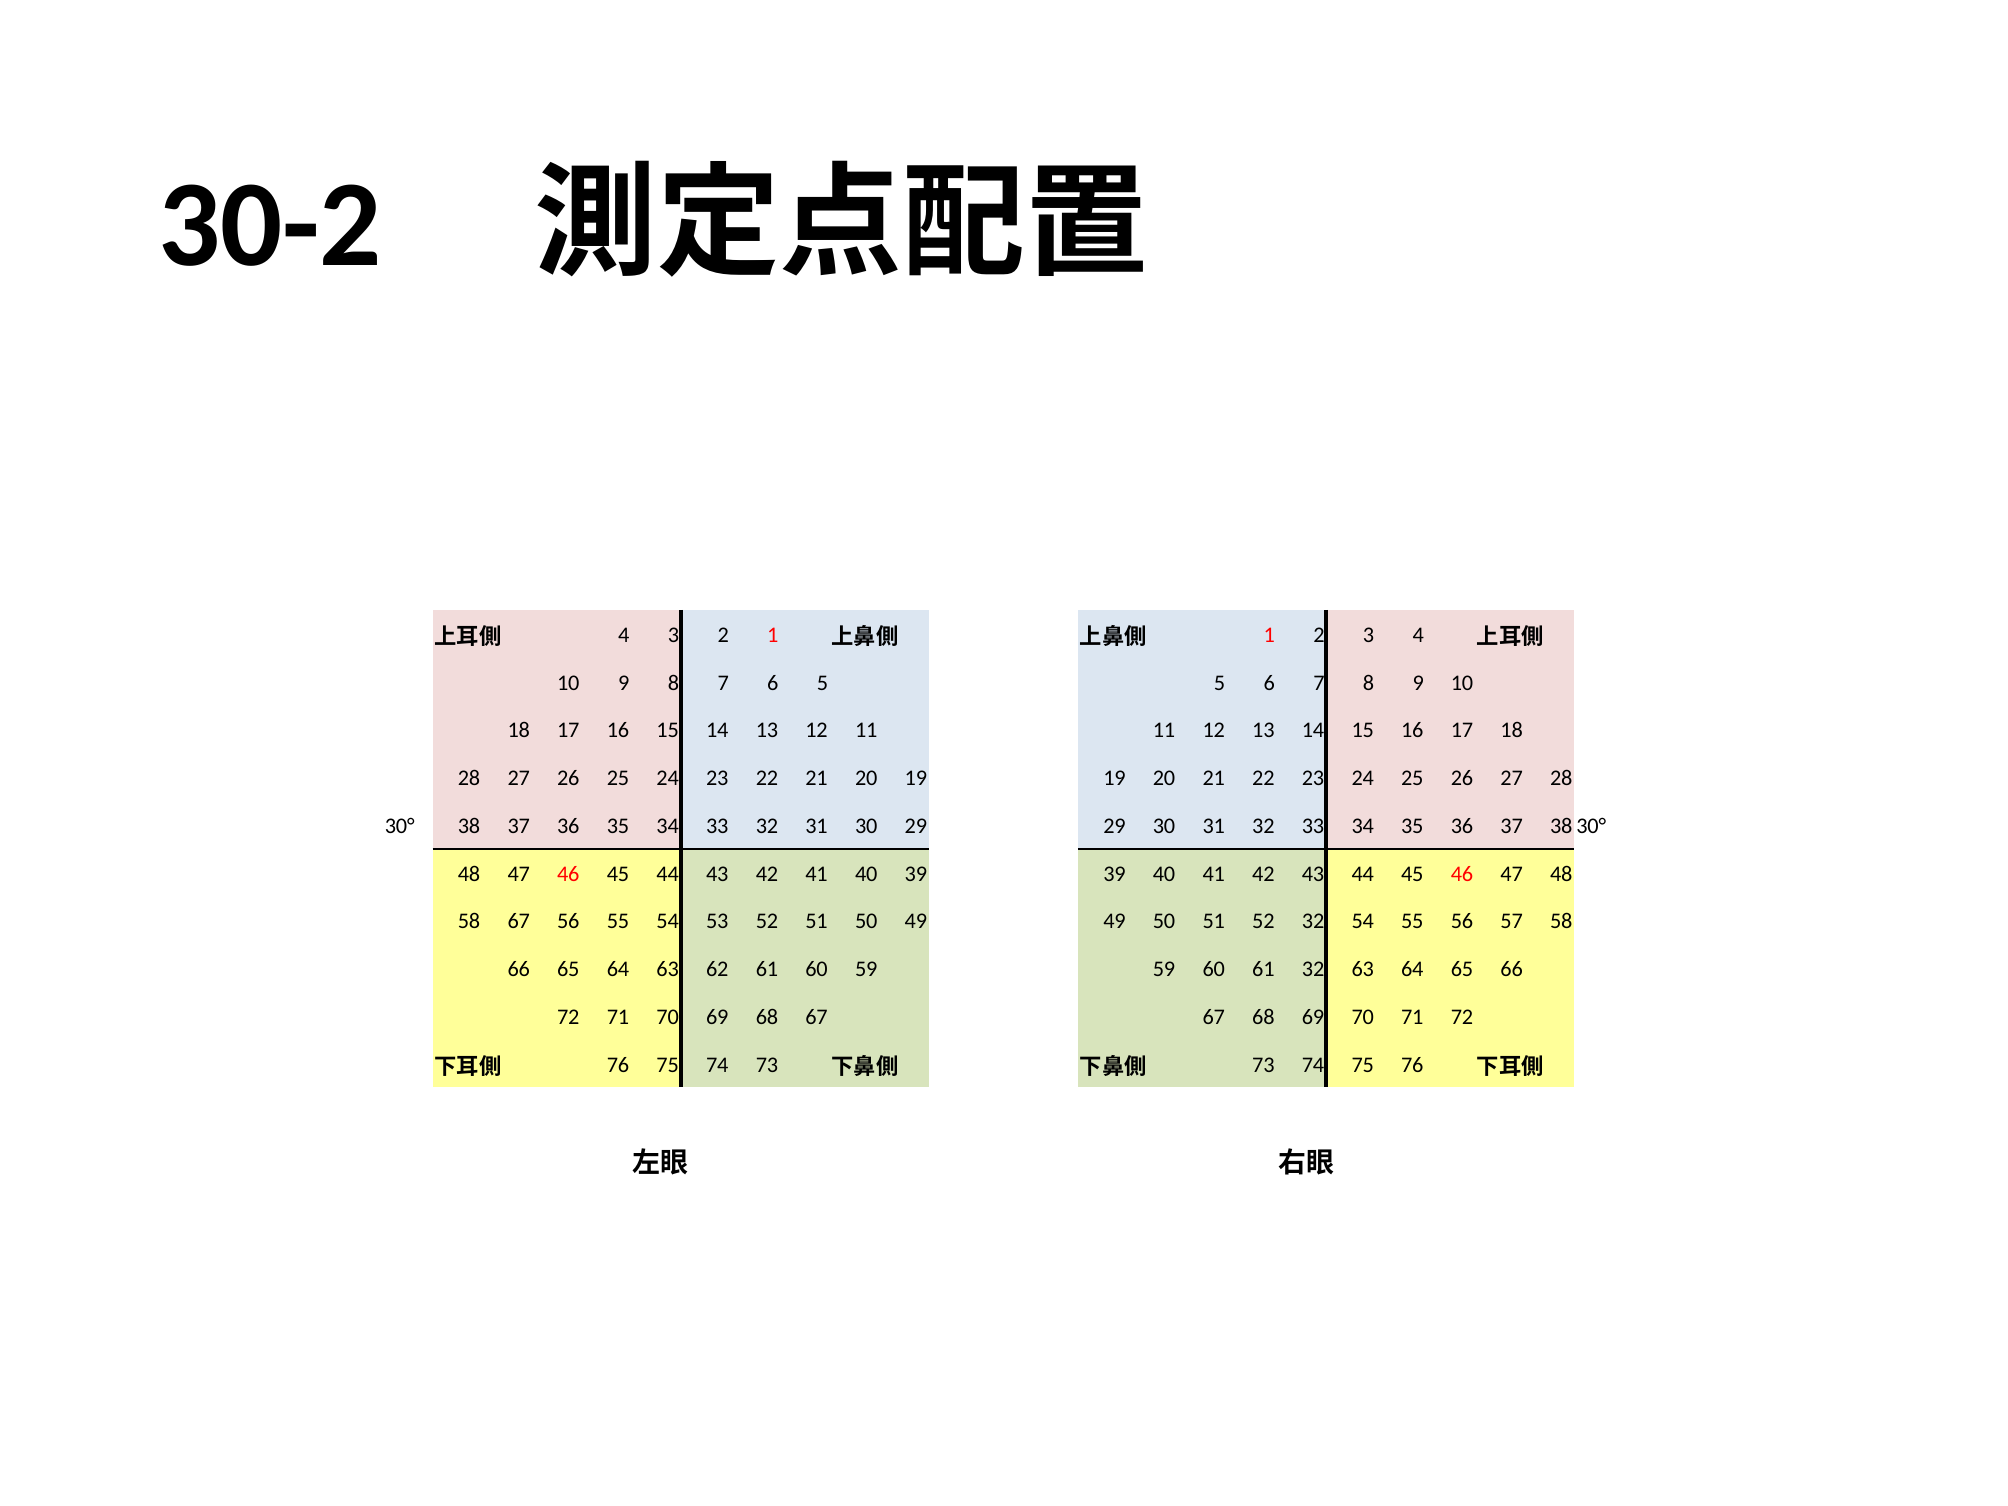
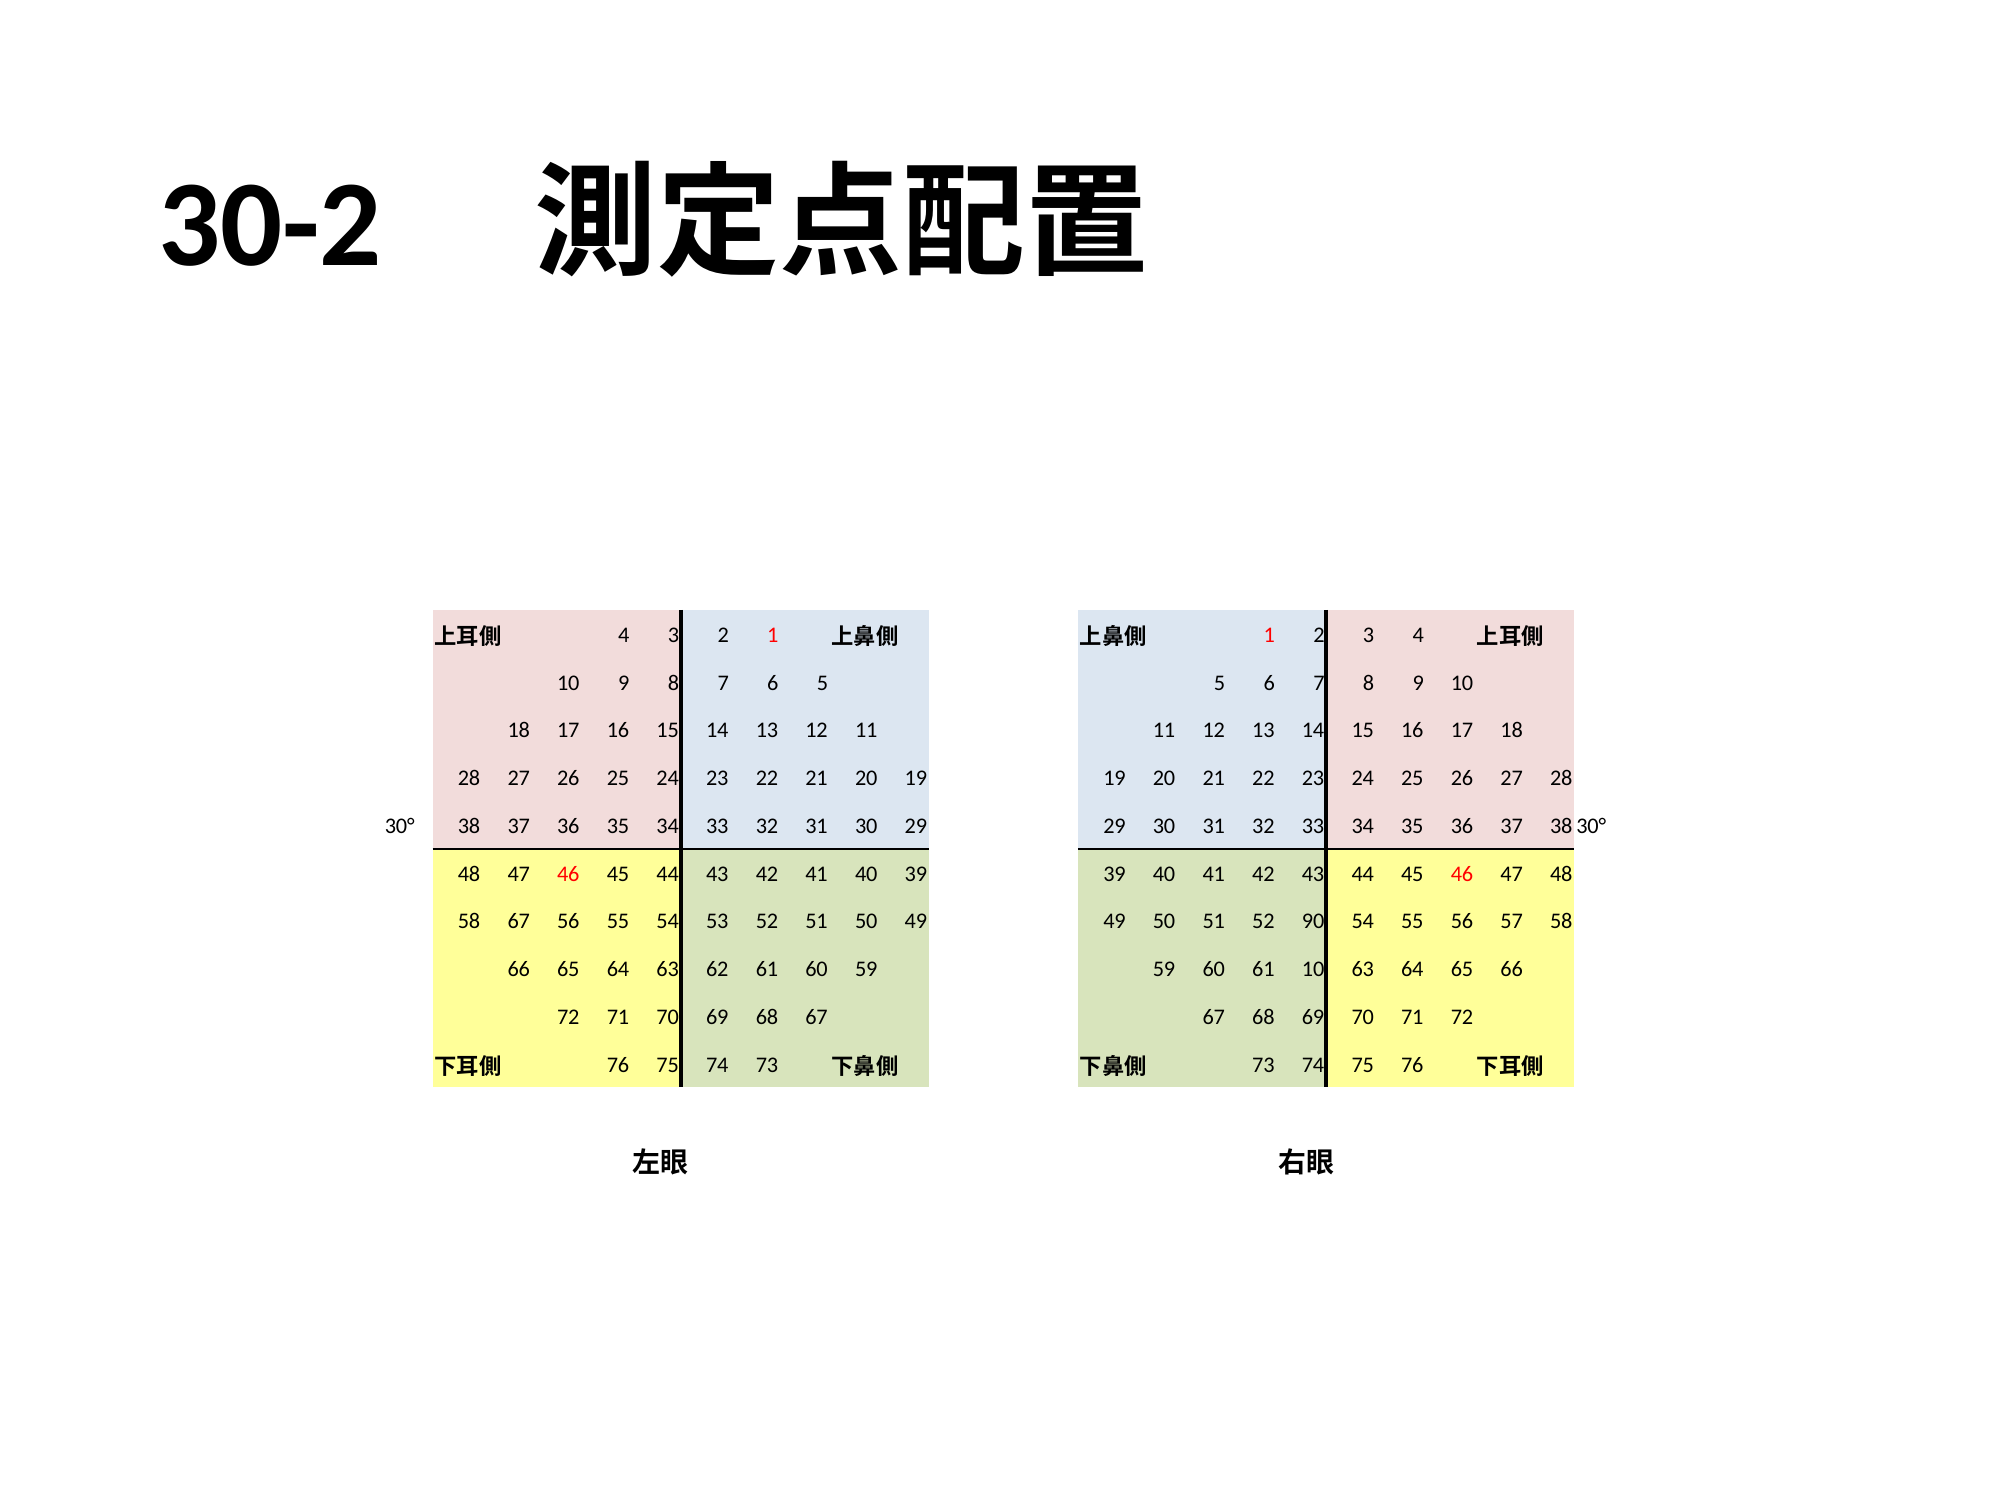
52 32: 32 -> 90
61 32: 32 -> 10
